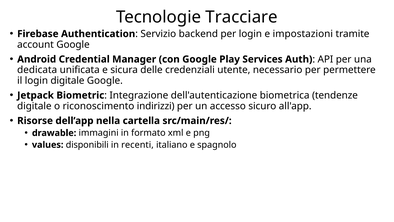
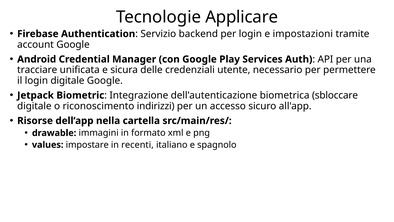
Tracciare: Tracciare -> Applicare
dedicata: dedicata -> tracciare
tendenze: tendenze -> sbloccare
disponibili: disponibili -> impostare
